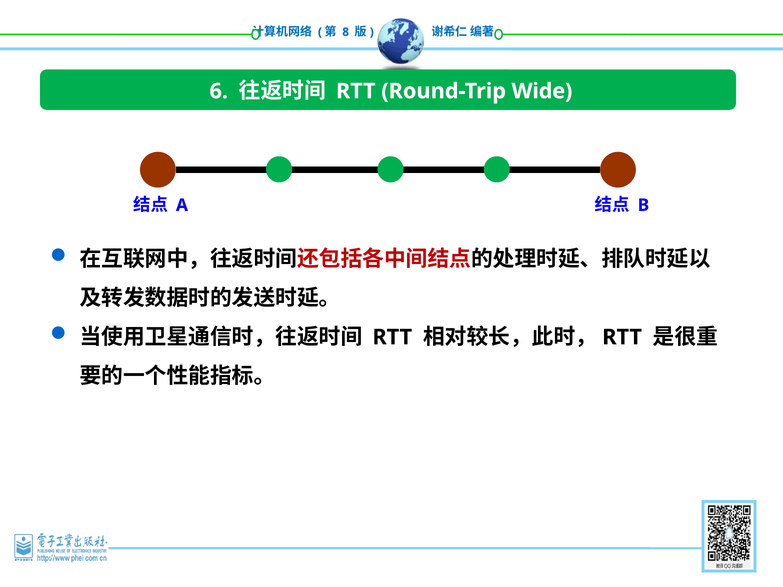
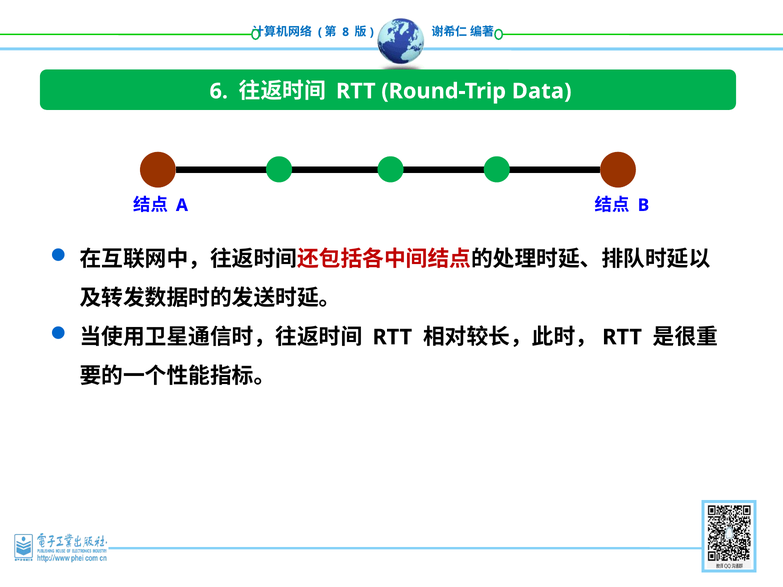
Wide: Wide -> Data
